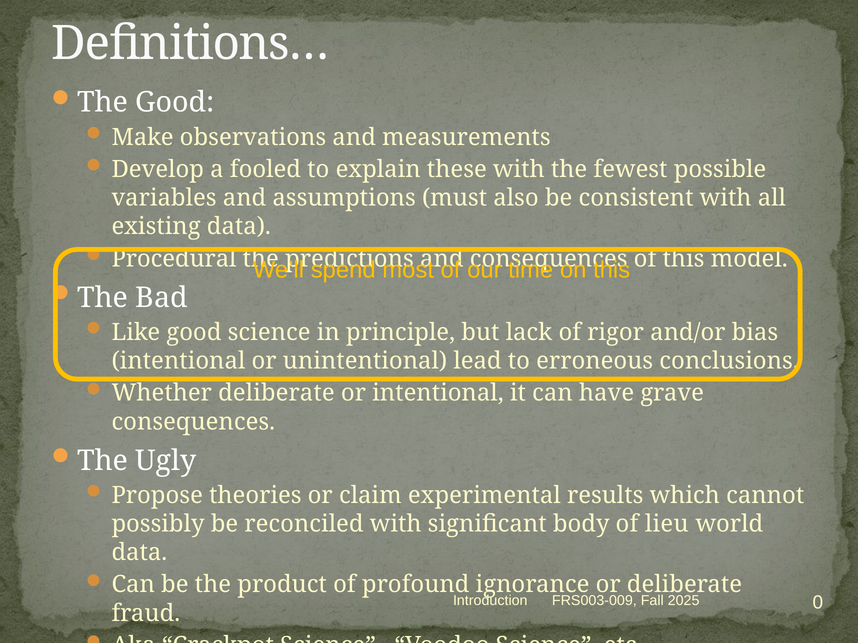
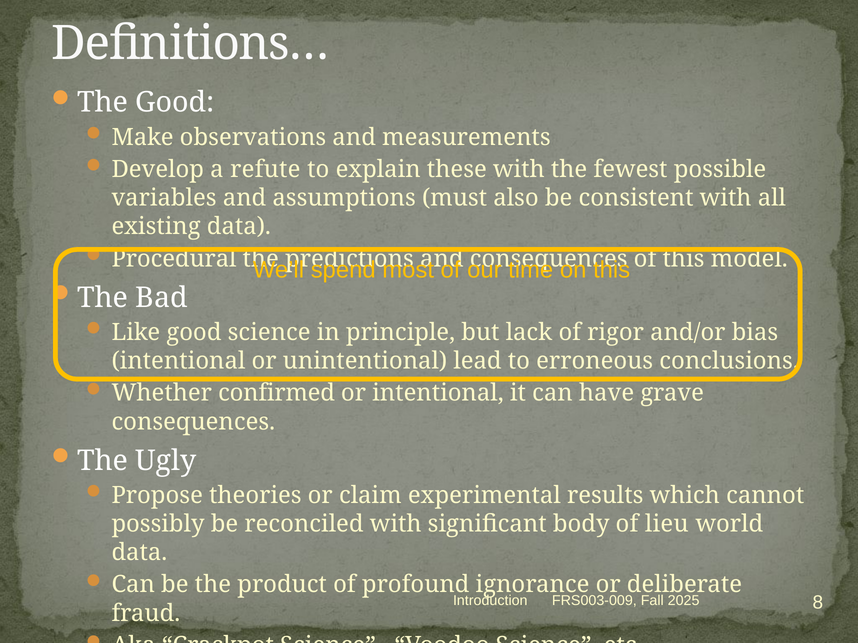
fooled: fooled -> refute
Whether deliberate: deliberate -> confirmed
0: 0 -> 8
